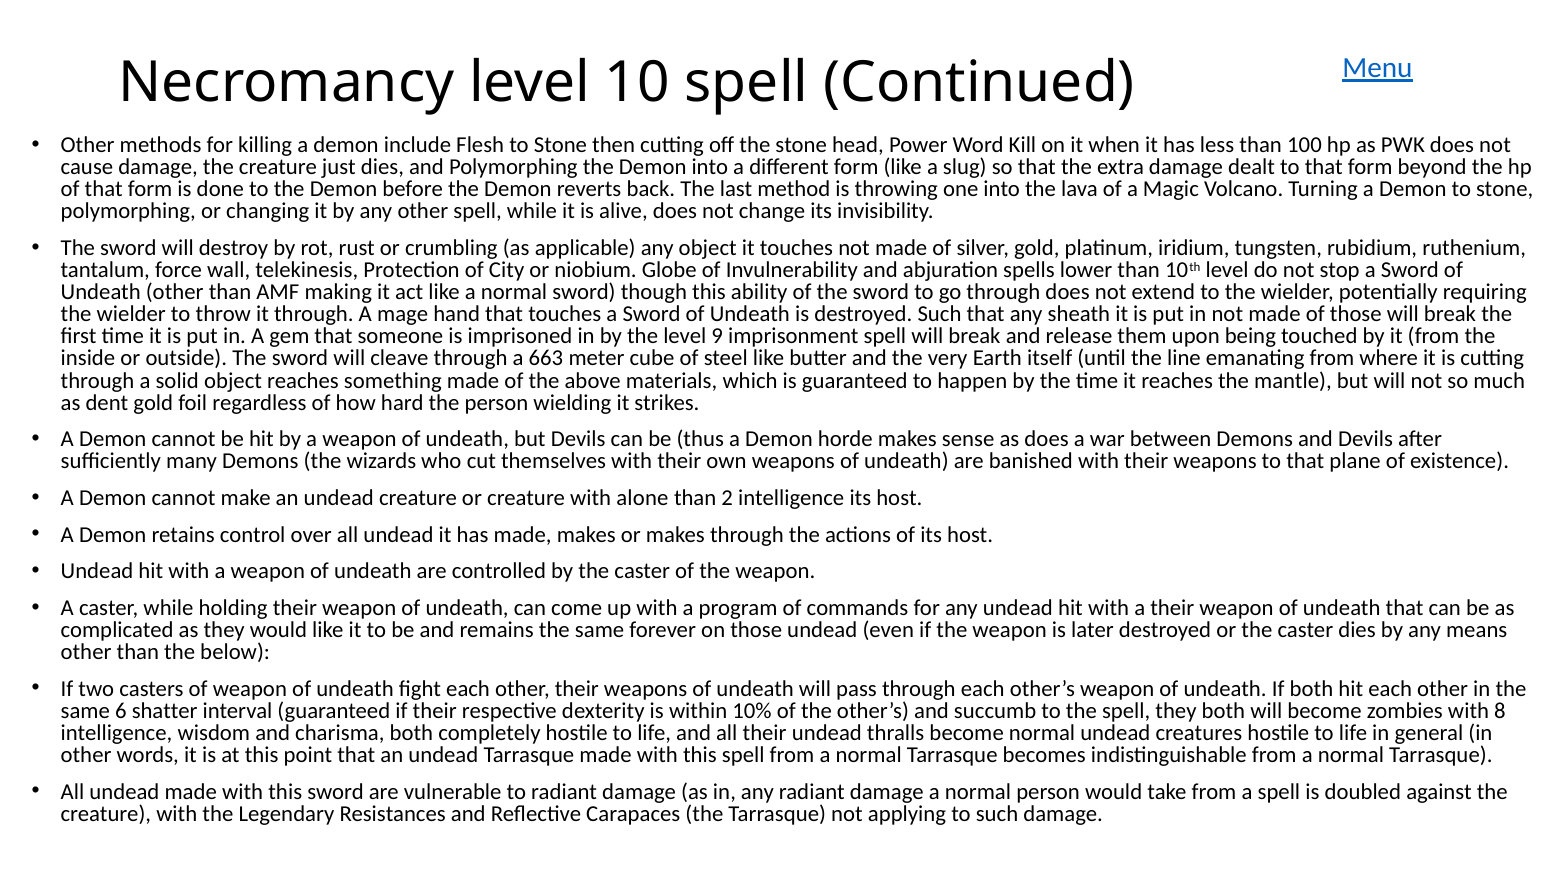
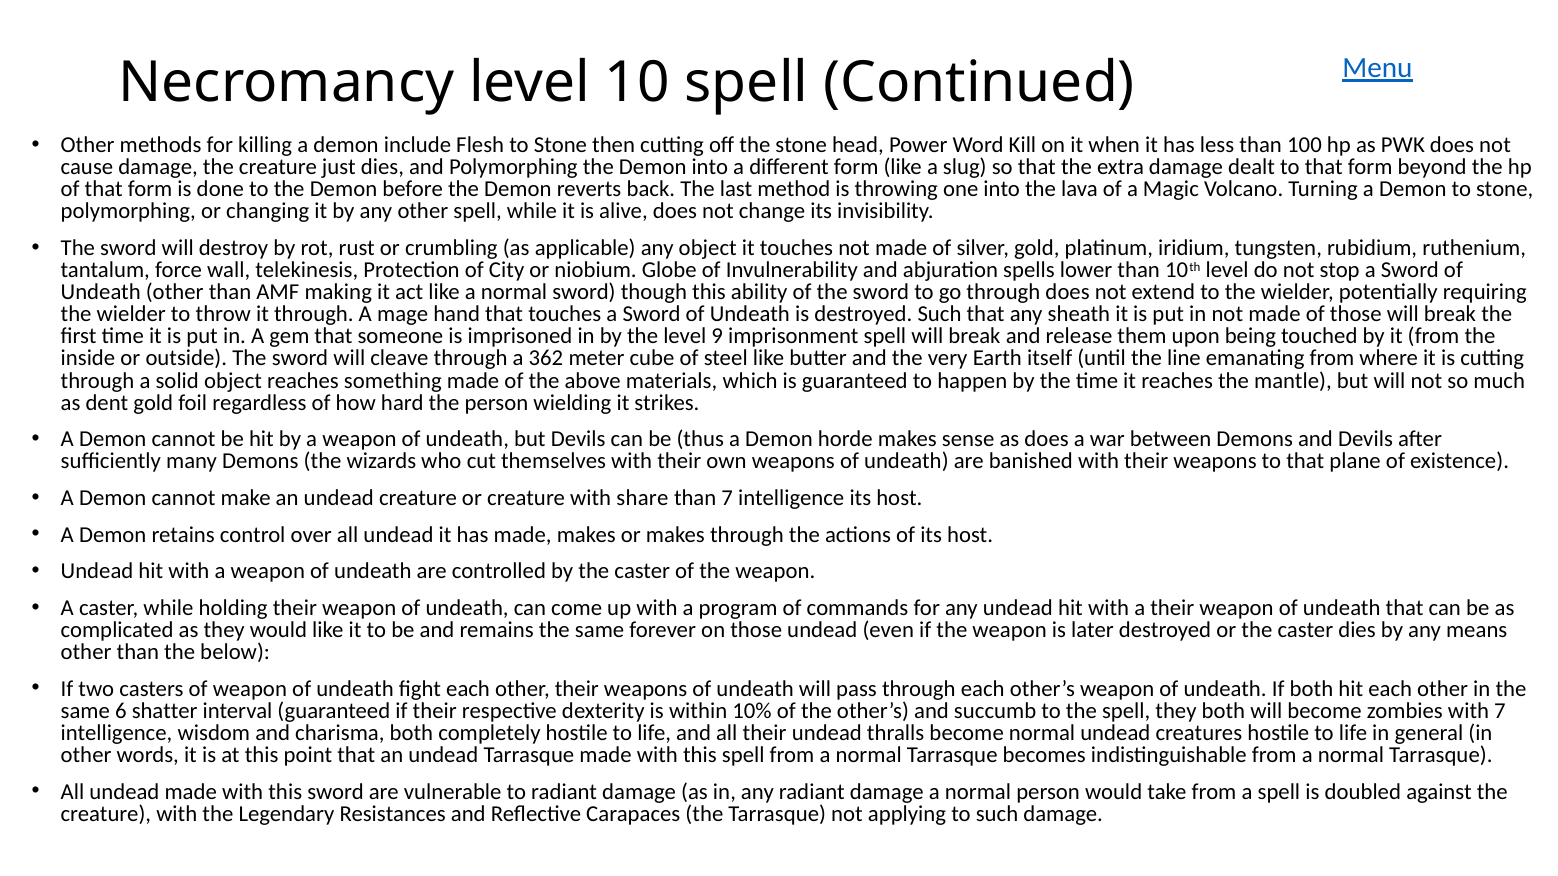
663: 663 -> 362
alone: alone -> share
than 2: 2 -> 7
with 8: 8 -> 7
